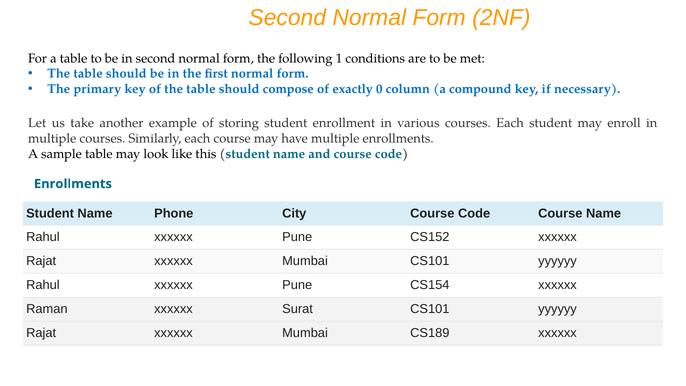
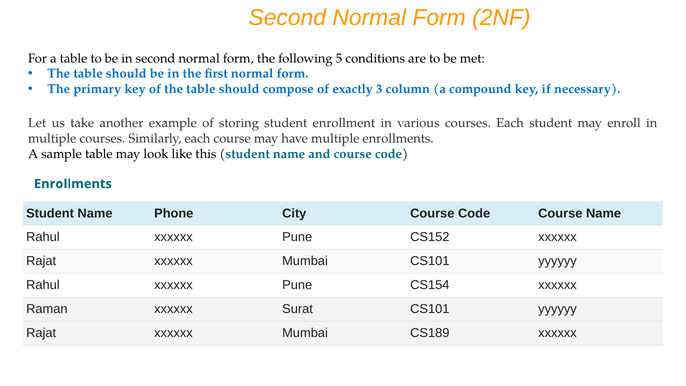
1: 1 -> 5
0: 0 -> 3
